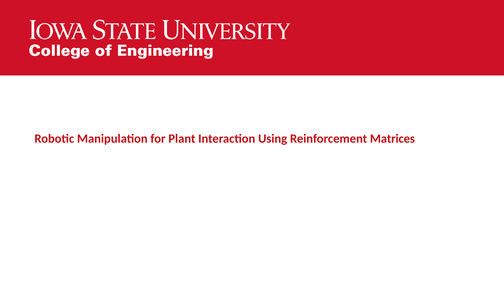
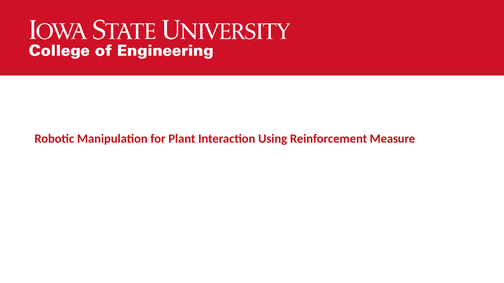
Matrices: Matrices -> Measure
